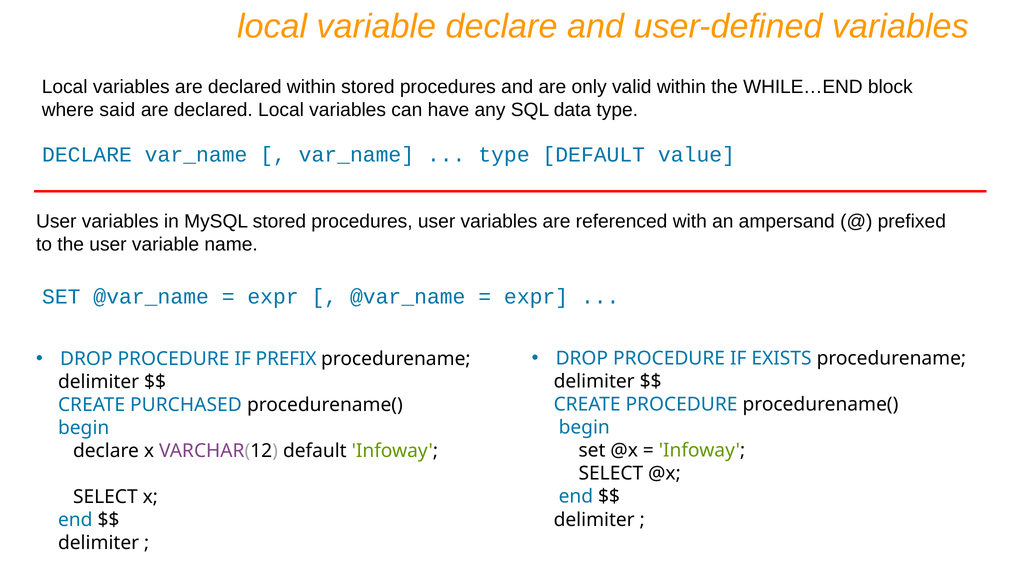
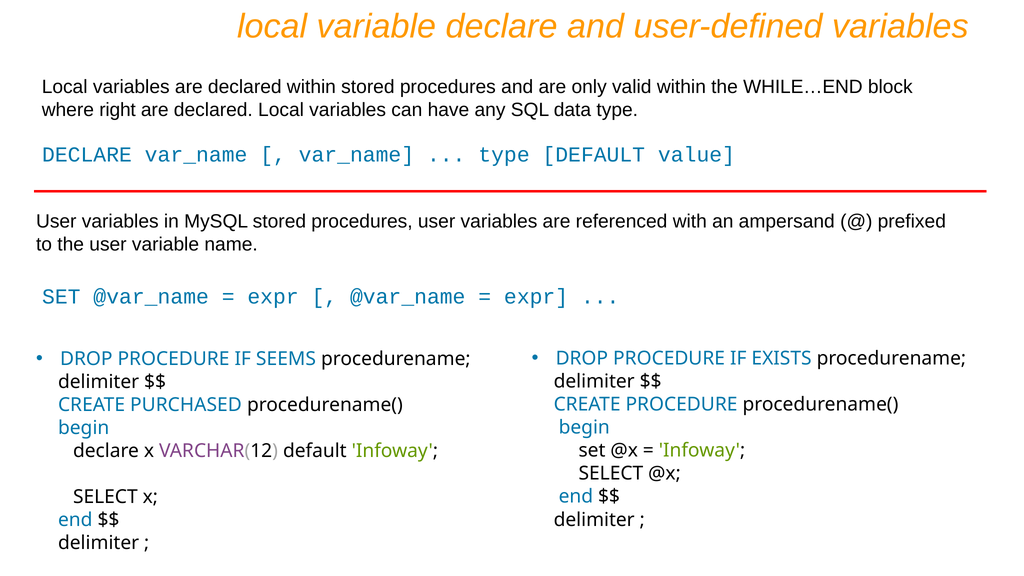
said: said -> right
PREFIX: PREFIX -> SEEMS
